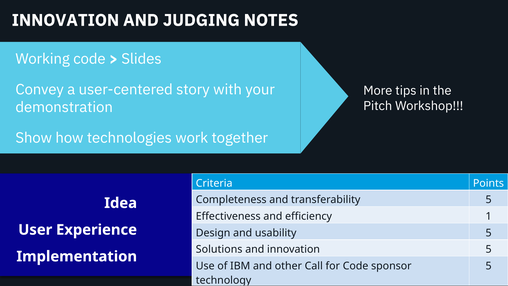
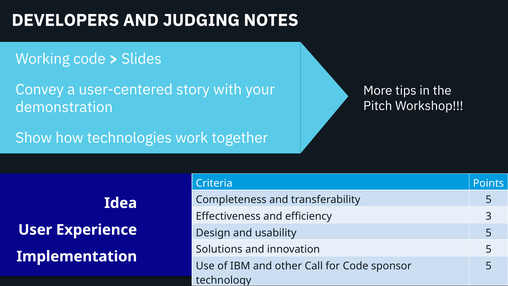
INNOVATION at (65, 20): INNOVATION -> DEVELOPERS
1: 1 -> 3
